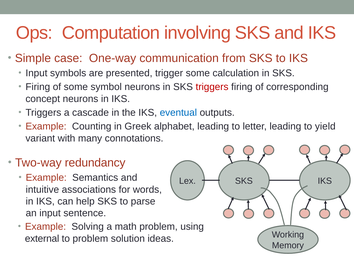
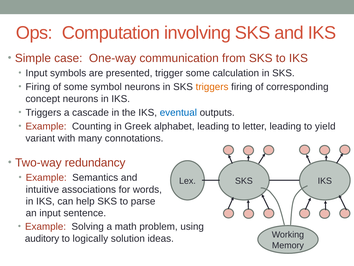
triggers at (212, 87) colour: red -> orange
external: external -> auditory
to problem: problem -> logically
